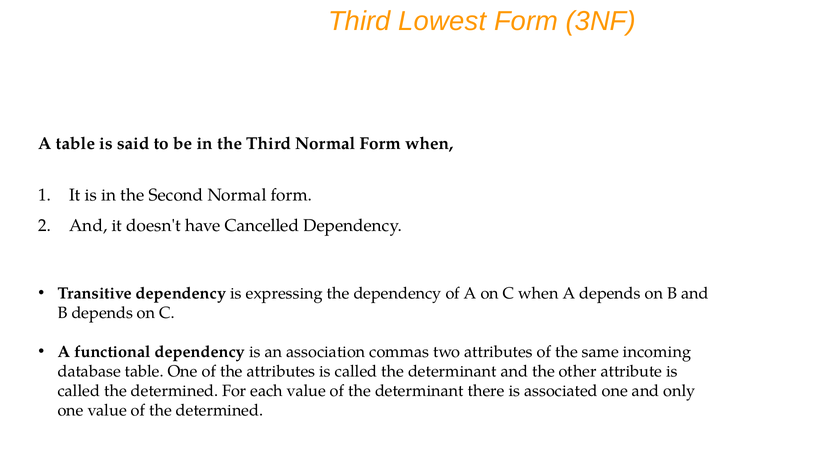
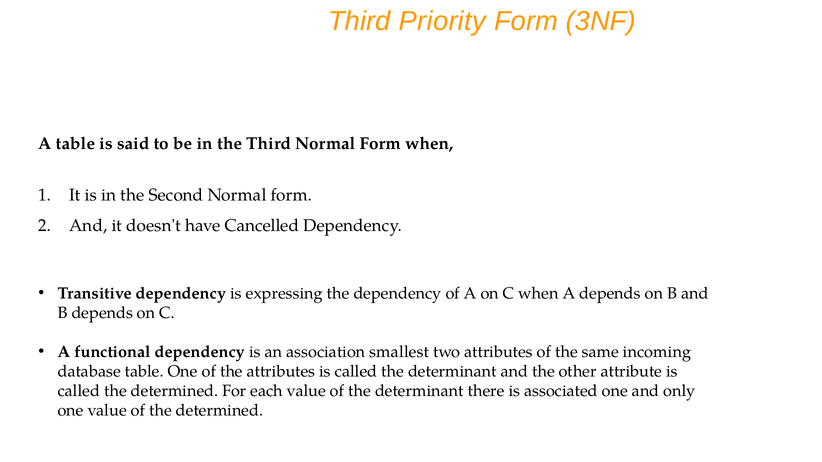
Lowest: Lowest -> Priority
commas: commas -> smallest
